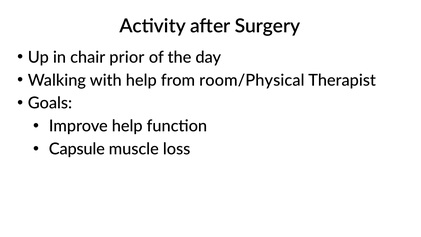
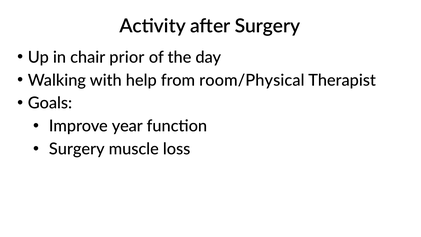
Improve help: help -> year
Capsule at (77, 149): Capsule -> Surgery
